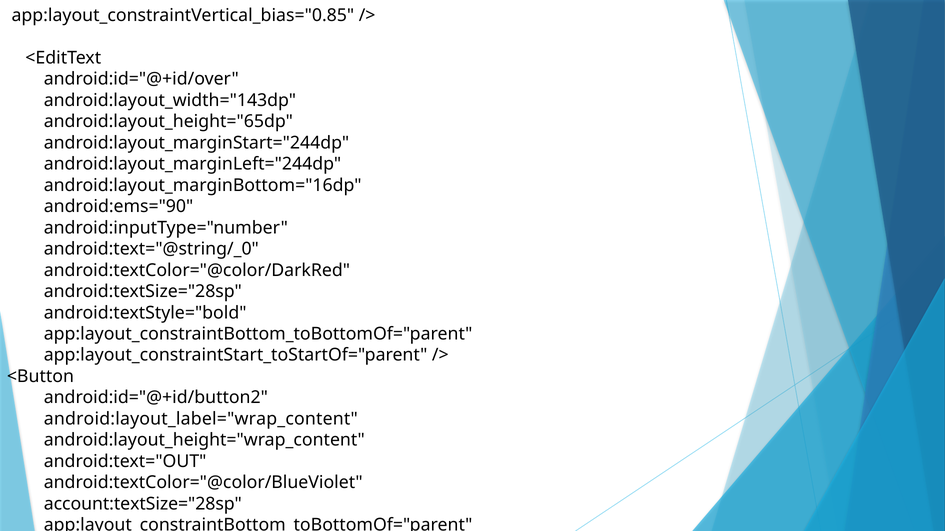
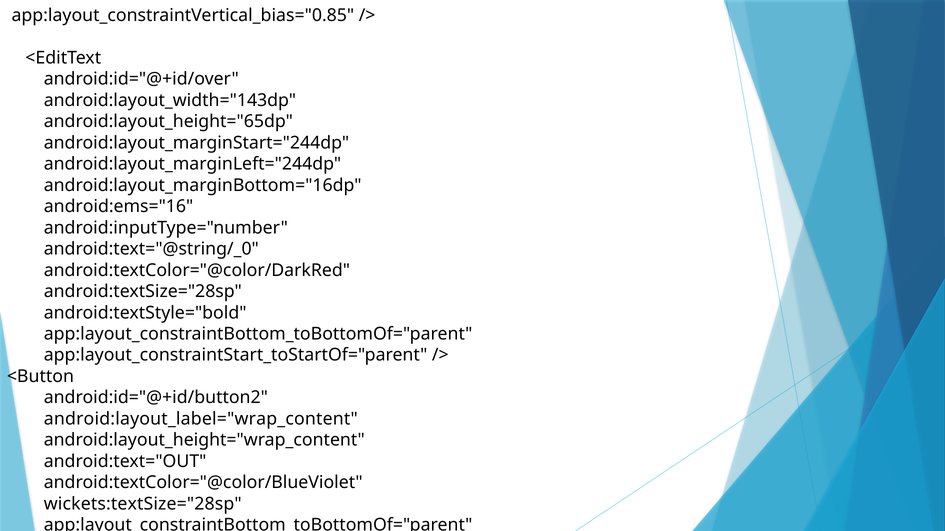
android:ems="90: android:ems="90 -> android:ems="16
account:textSize="28sp: account:textSize="28sp -> wickets:textSize="28sp
